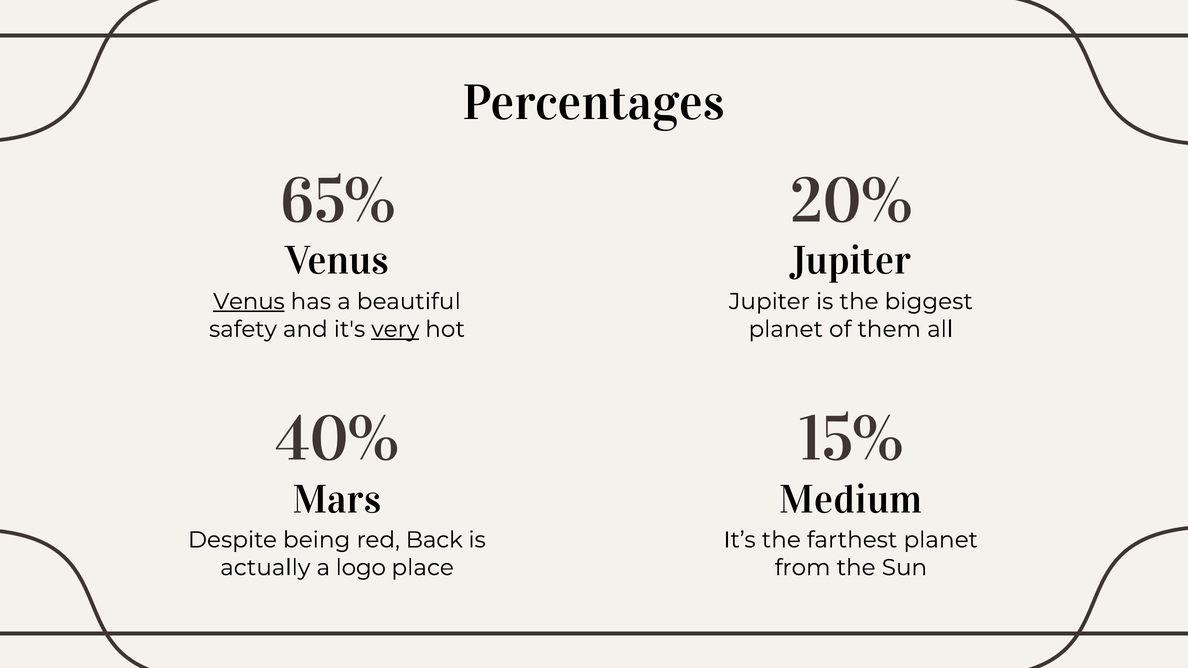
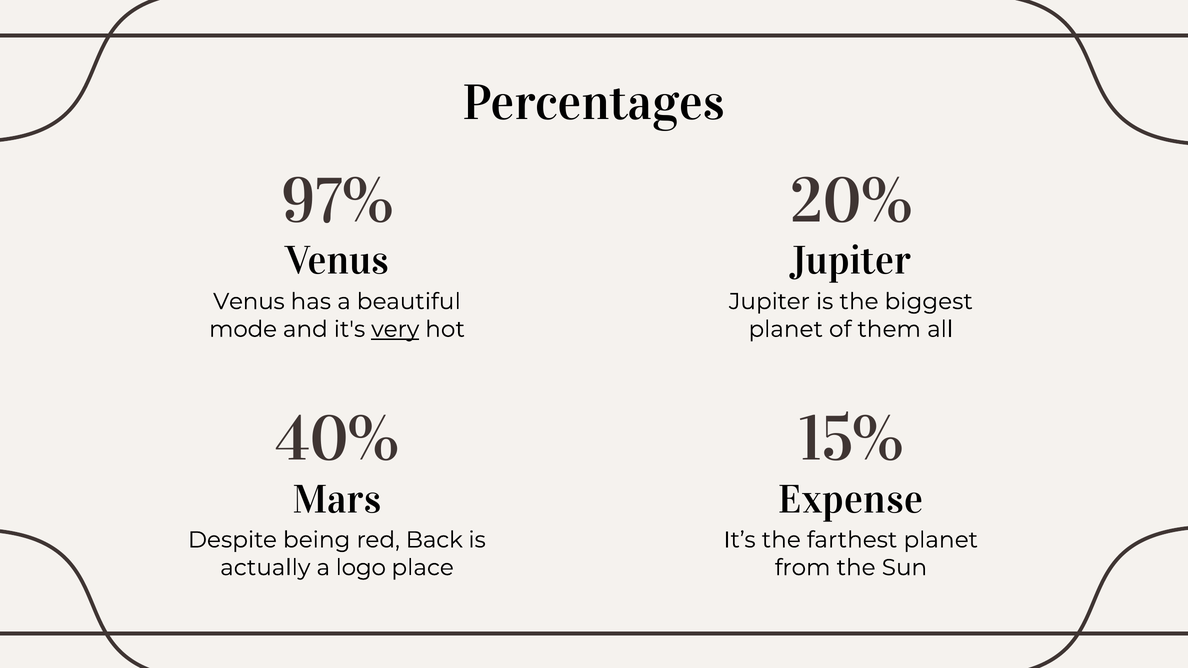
65%: 65% -> 97%
Venus at (249, 302) underline: present -> none
safety: safety -> mode
Medium: Medium -> Expense
